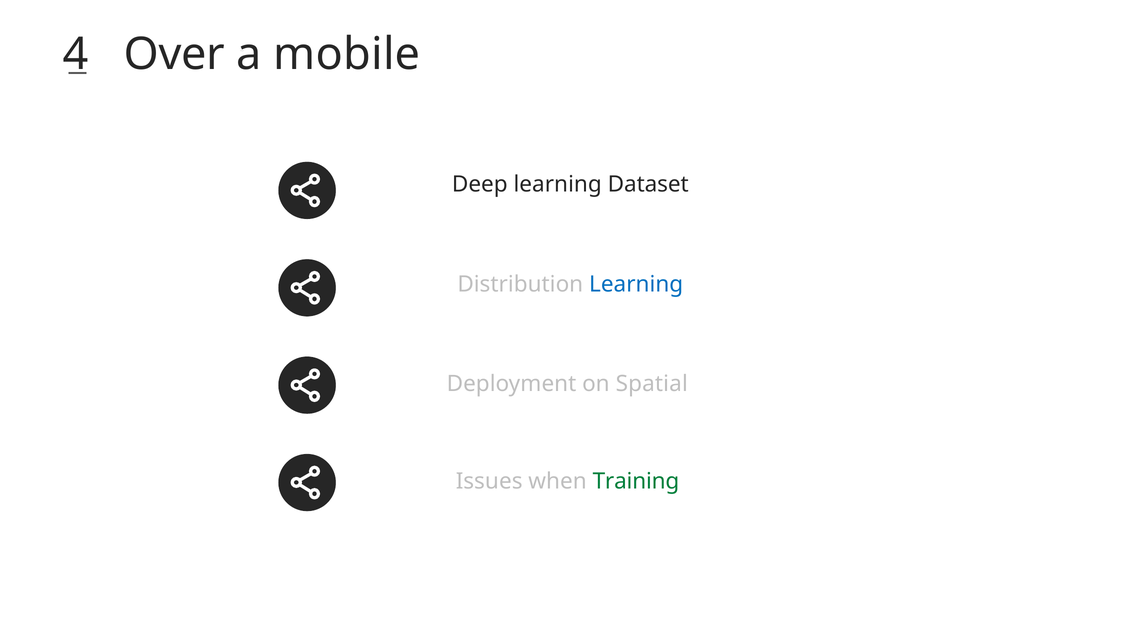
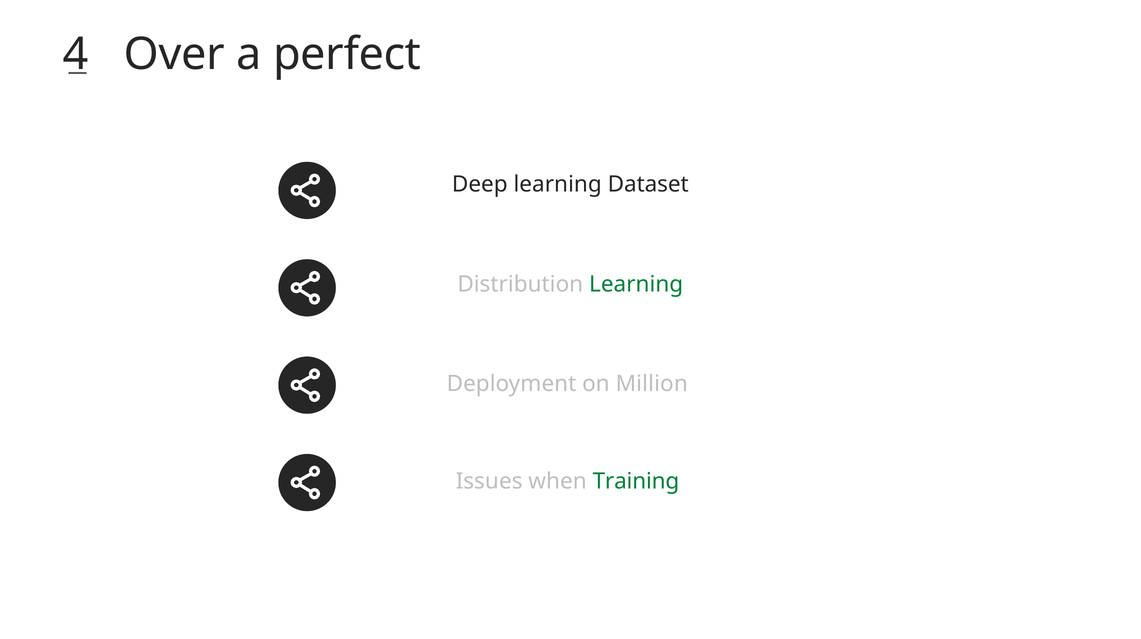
mobile: mobile -> perfect
Learning at (636, 284) colour: blue -> green
Spatial: Spatial -> Million
